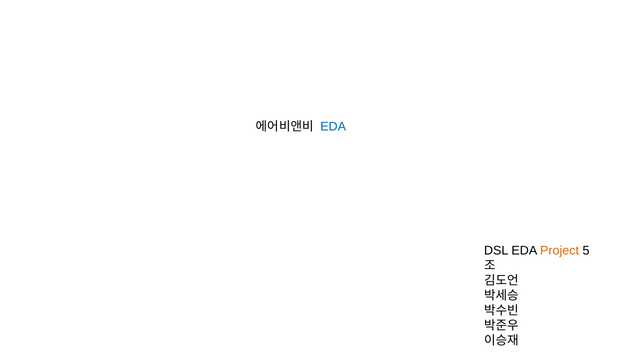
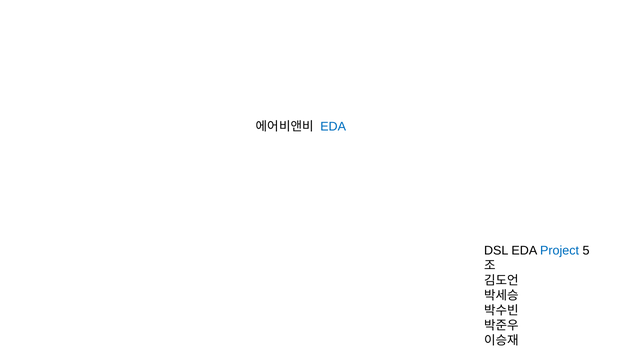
Project colour: orange -> blue
